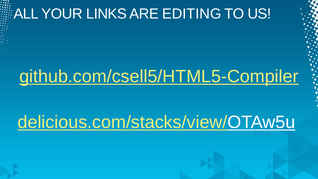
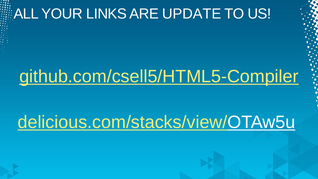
EDITING: EDITING -> UPDATE
